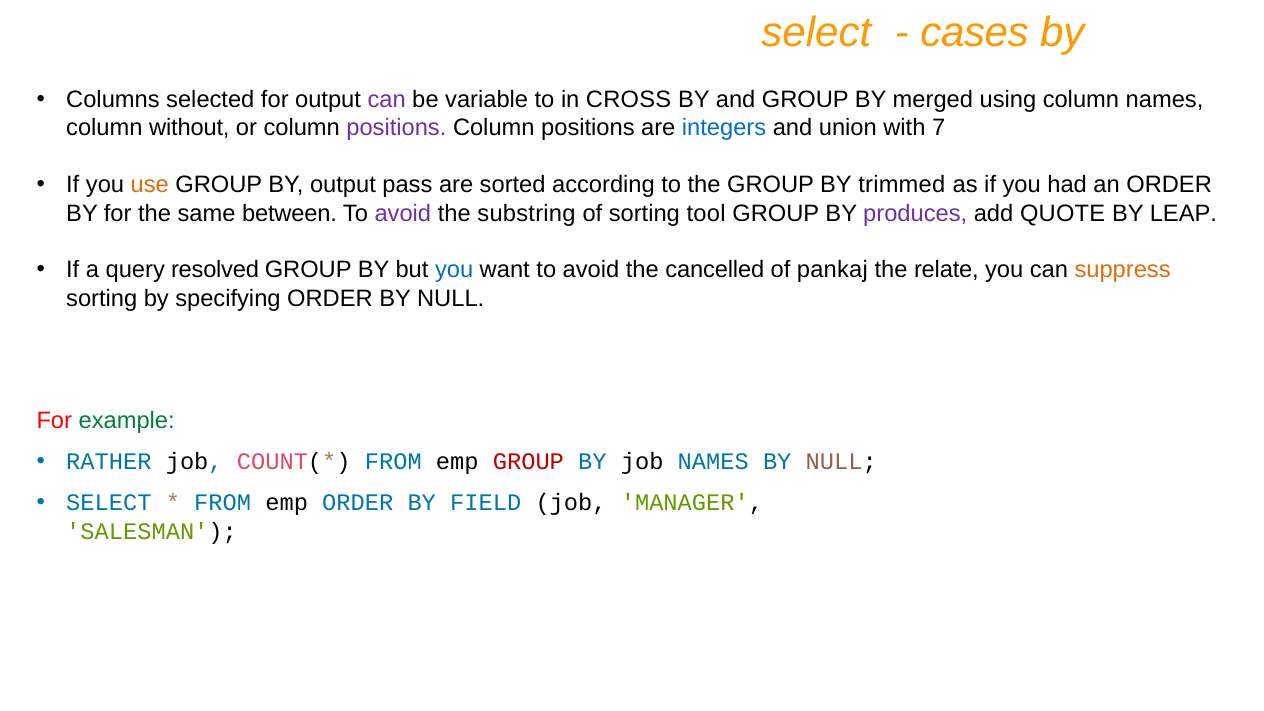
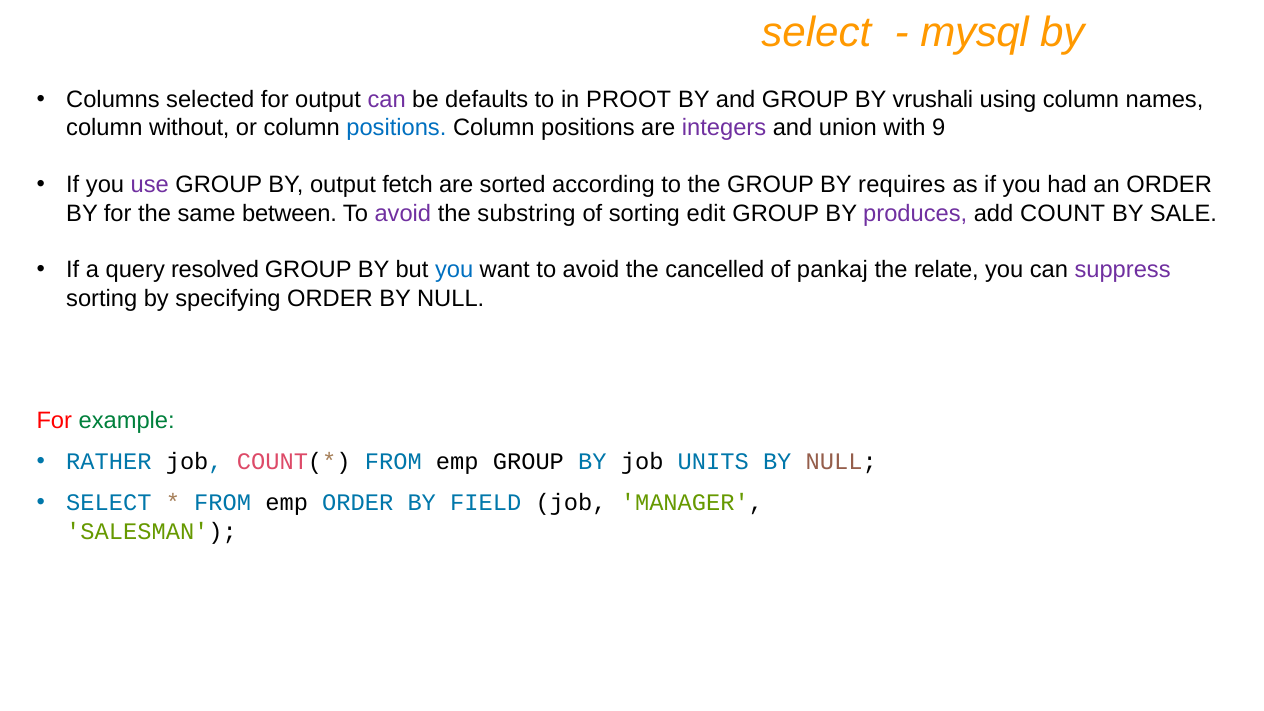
cases: cases -> mysql
variable: variable -> defaults
CROSS: CROSS -> PROOT
merged: merged -> vrushali
positions at (396, 128) colour: purple -> blue
integers colour: blue -> purple
7: 7 -> 9
use colour: orange -> purple
pass: pass -> fetch
trimmed: trimmed -> requires
tool: tool -> edit
QUOTE: QUOTE -> COUNT
LEAP: LEAP -> SALE
suppress colour: orange -> purple
GROUP at (528, 462) colour: red -> black
job NAMES: NAMES -> UNITS
